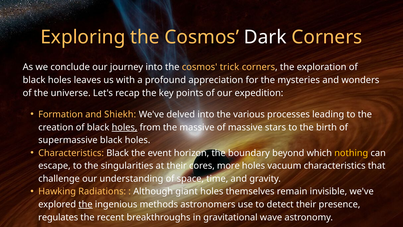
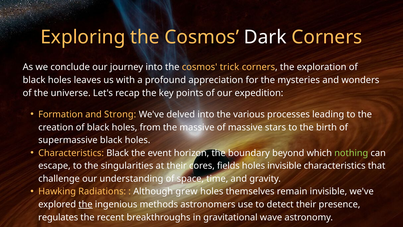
Shiekh: Shiekh -> Strong
holes at (125, 127) underline: present -> none
nothing colour: yellow -> light green
more: more -> fields
holes vacuum: vacuum -> invisible
giant: giant -> grew
